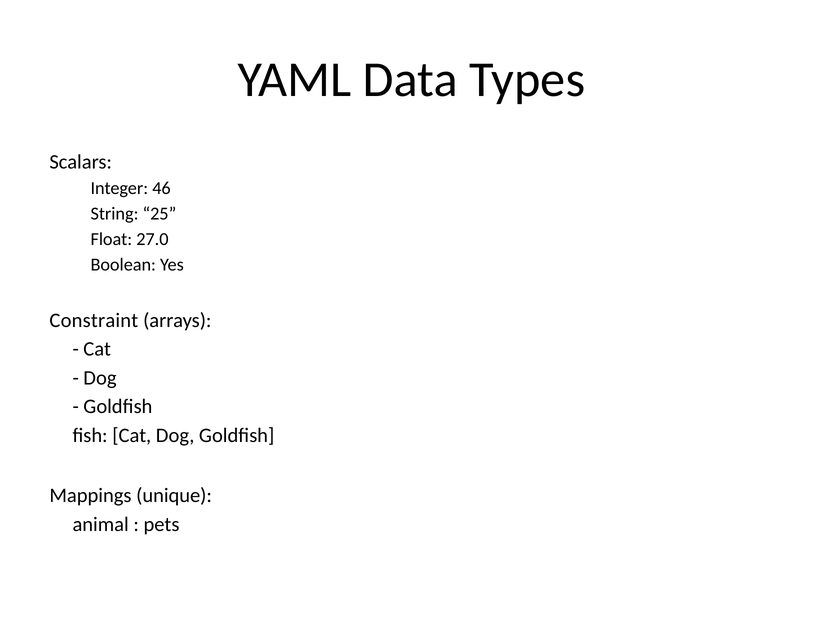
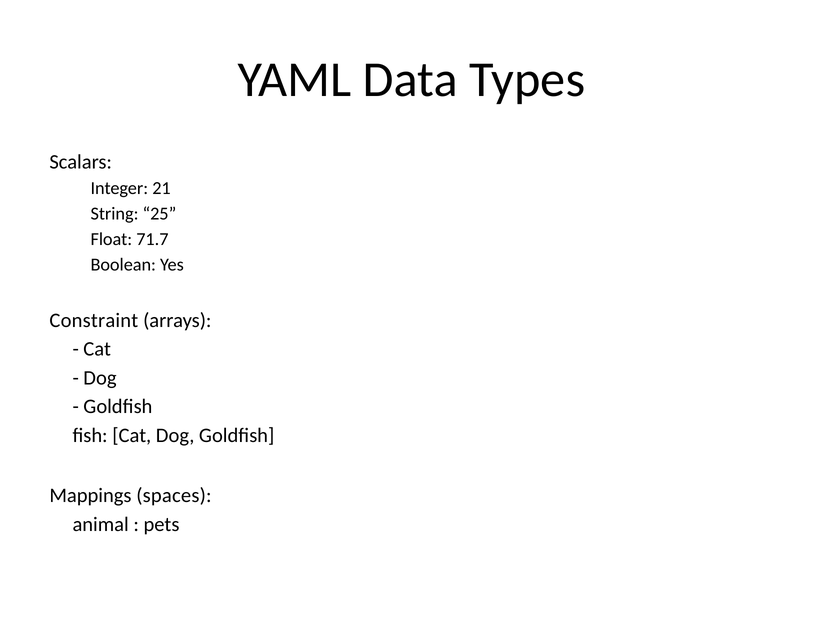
46: 46 -> 21
27.0: 27.0 -> 71.7
unique: unique -> spaces
